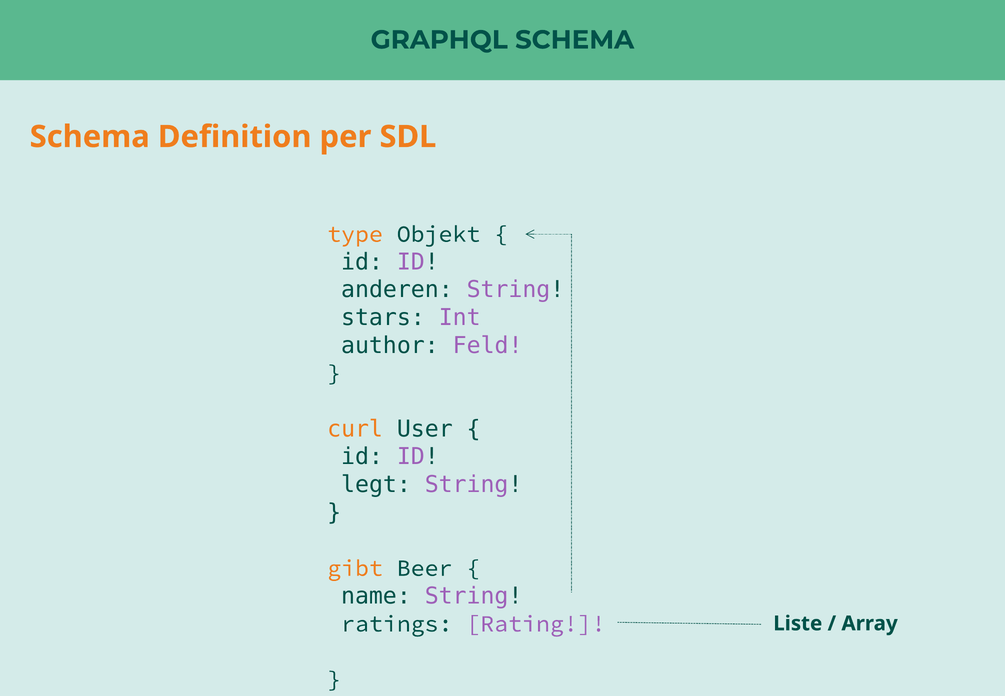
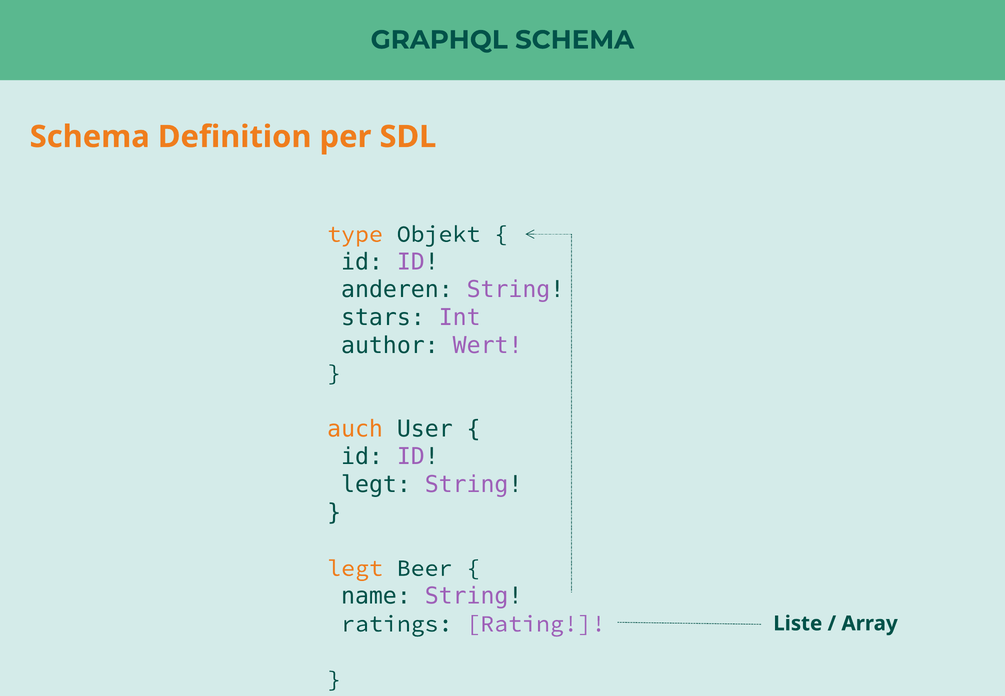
Feld: Feld -> Wert
curl: curl -> auch
gibt at (355, 568): gibt -> legt
